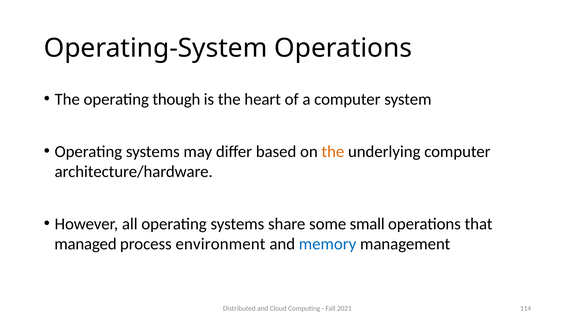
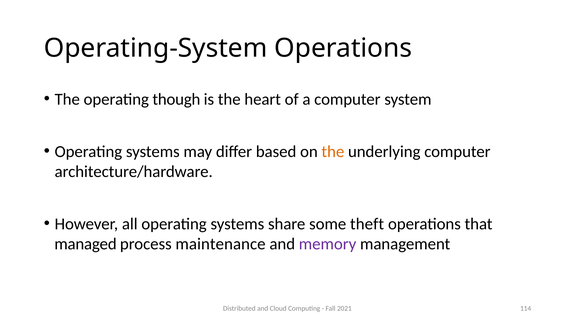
small: small -> theft
environment: environment -> maintenance
memory colour: blue -> purple
